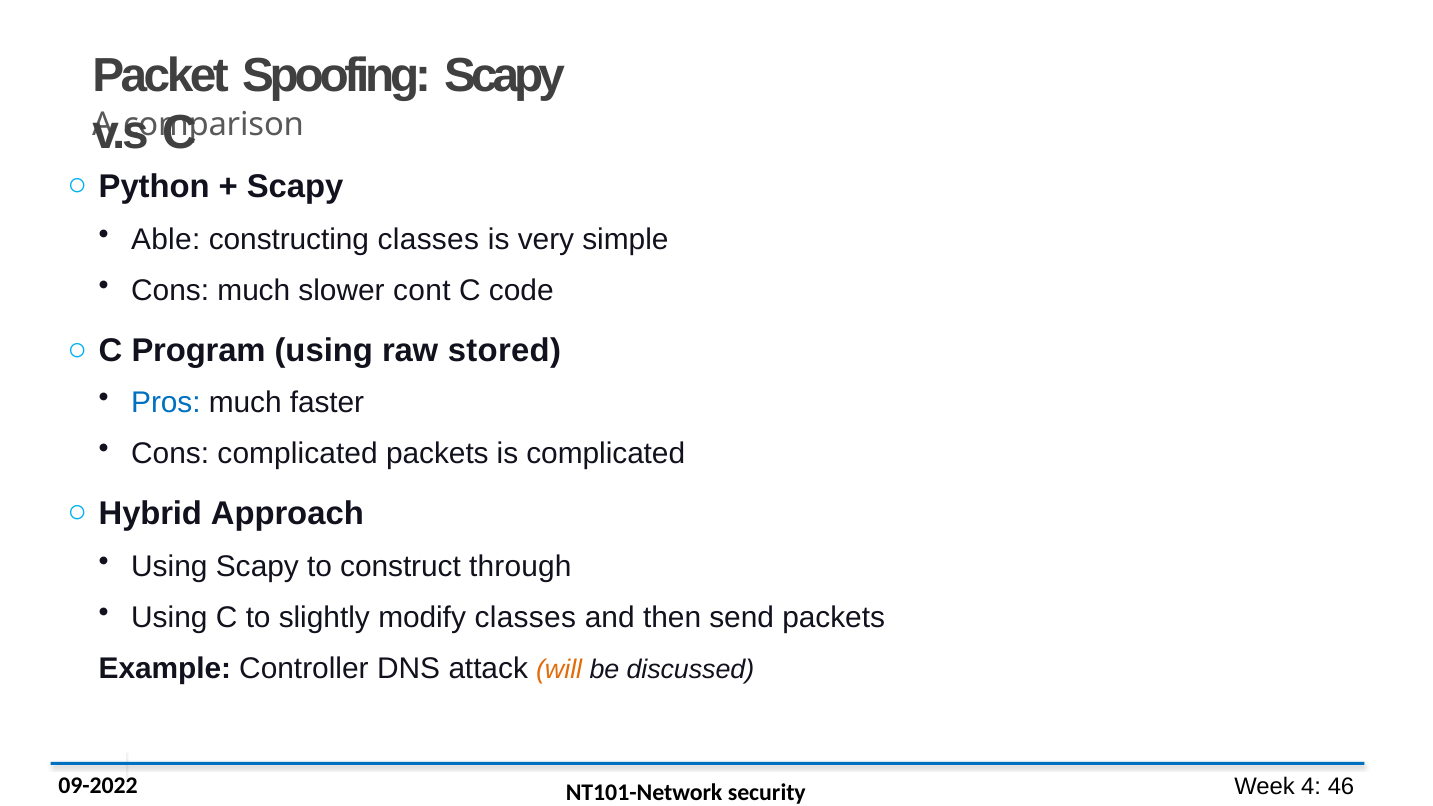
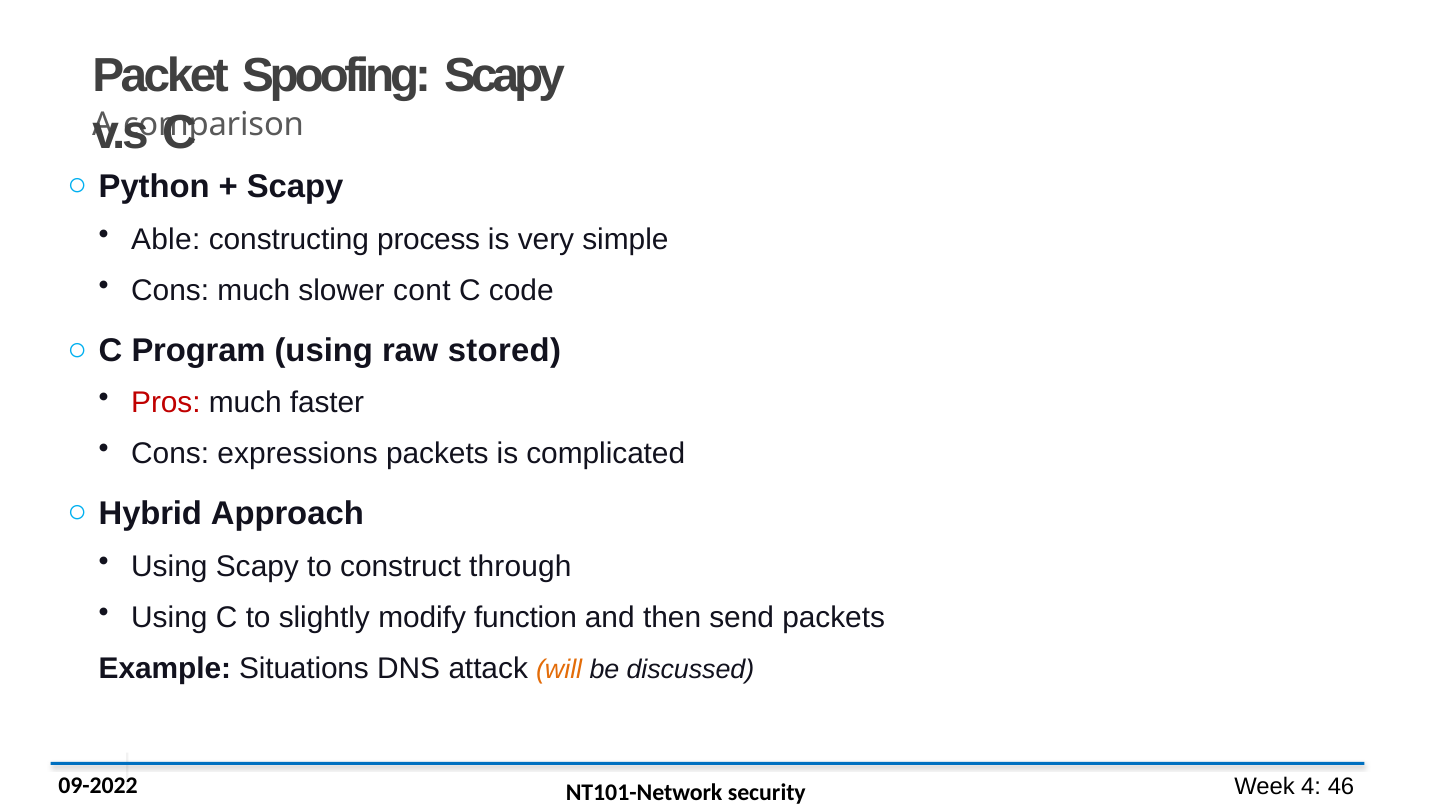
constructing classes: classes -> process
Pros colour: blue -> red
Cons complicated: complicated -> expressions
modify classes: classes -> function
Controller: Controller -> Situations
